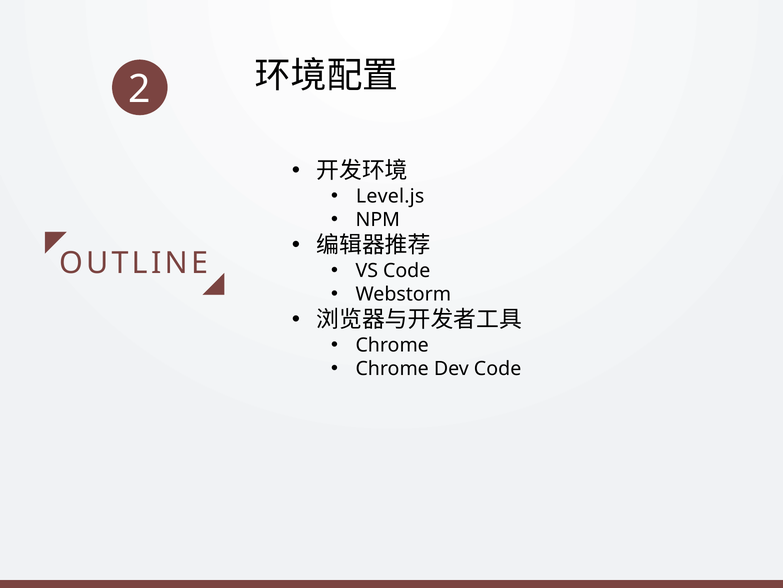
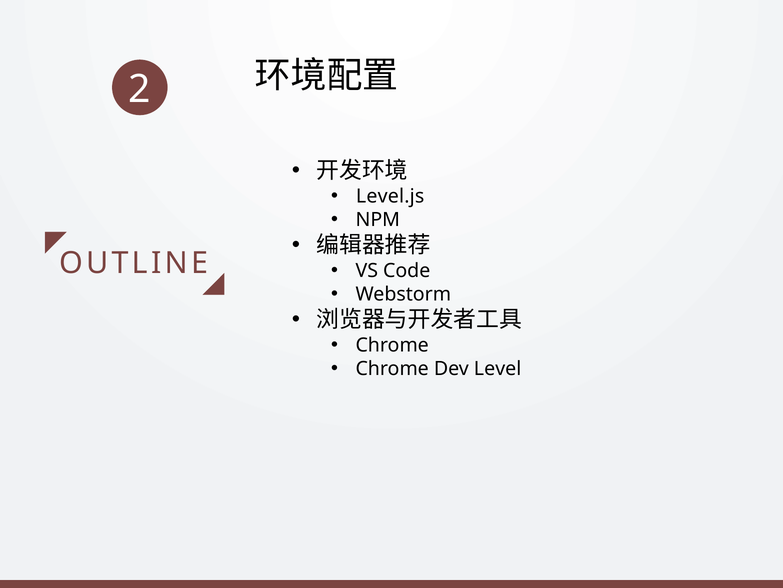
Dev Code: Code -> Level
